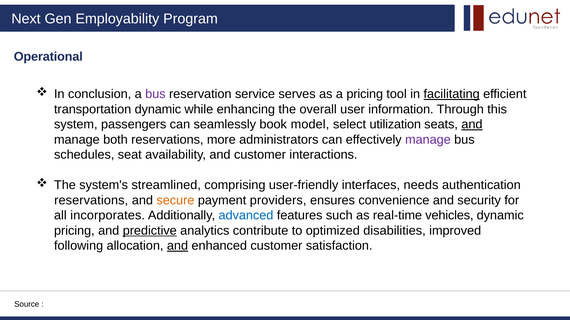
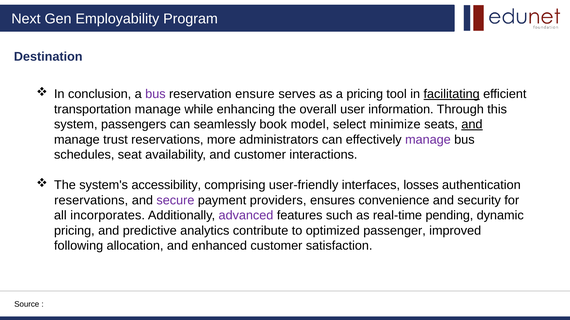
Operational: Operational -> Destination
service: service -> ensure
transportation dynamic: dynamic -> manage
utilization: utilization -> minimize
both: both -> trust
streamlined: streamlined -> accessibility
needs: needs -> losses
secure colour: orange -> purple
advanced colour: blue -> purple
vehicles: vehicles -> pending
predictive underline: present -> none
disabilities: disabilities -> passenger
and at (178, 246) underline: present -> none
